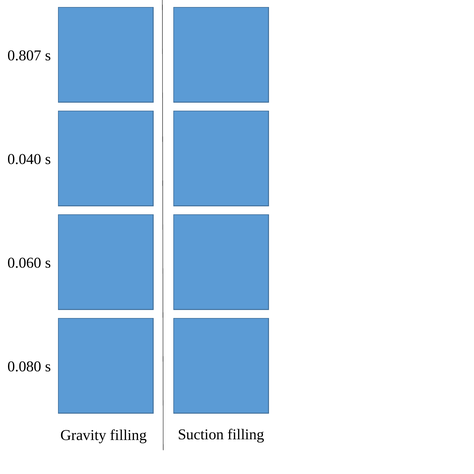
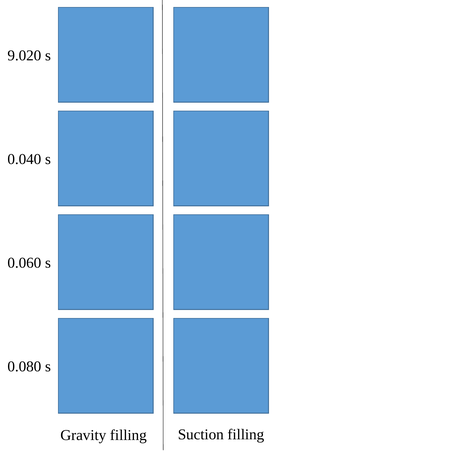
0.807: 0.807 -> 9.020
